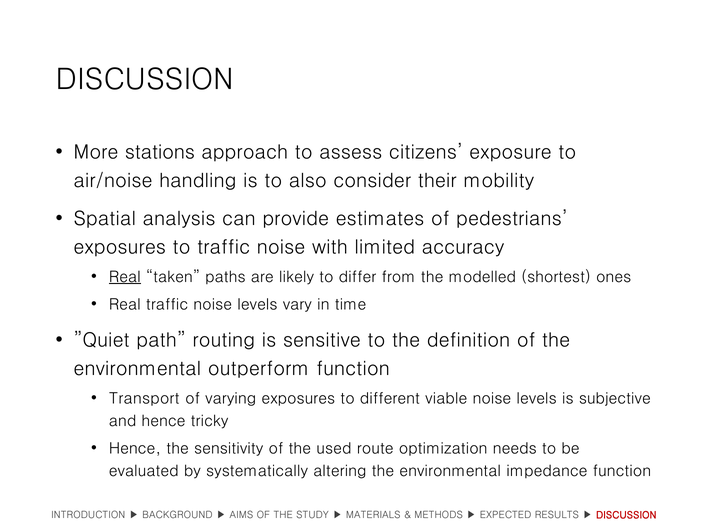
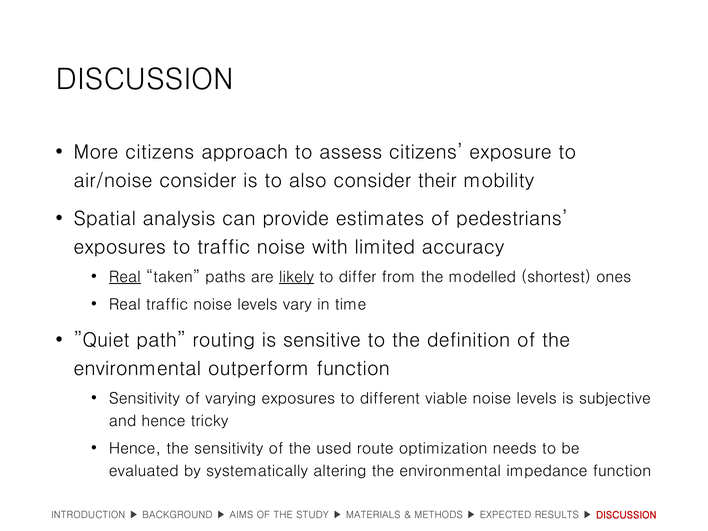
More stations: stations -> citizens
air/noise handling: handling -> consider
likely underline: none -> present
Transport at (144, 398): Transport -> Sensitivity
